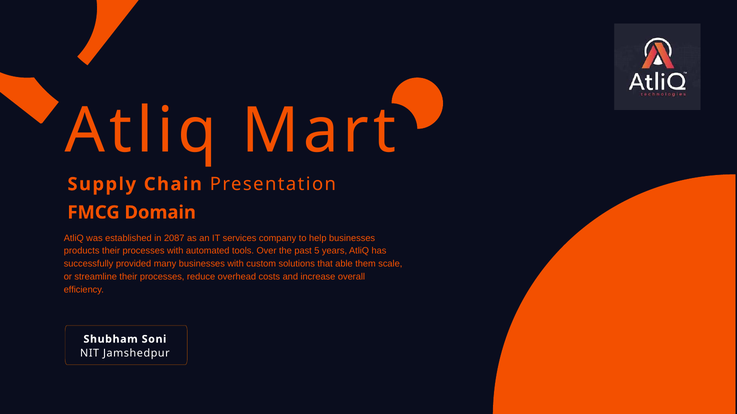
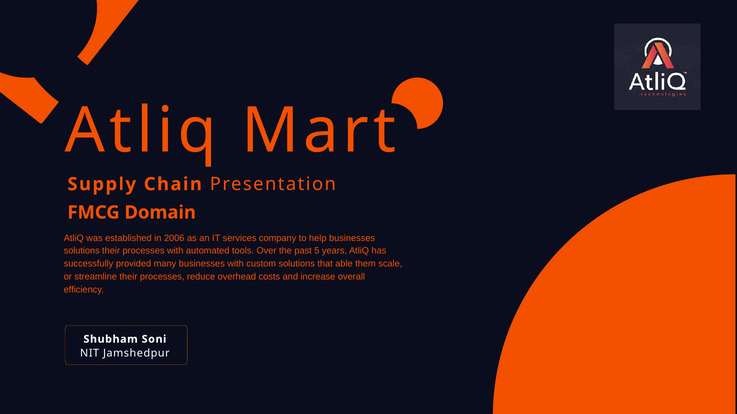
2087: 2087 -> 2006
products at (82, 251): products -> solutions
